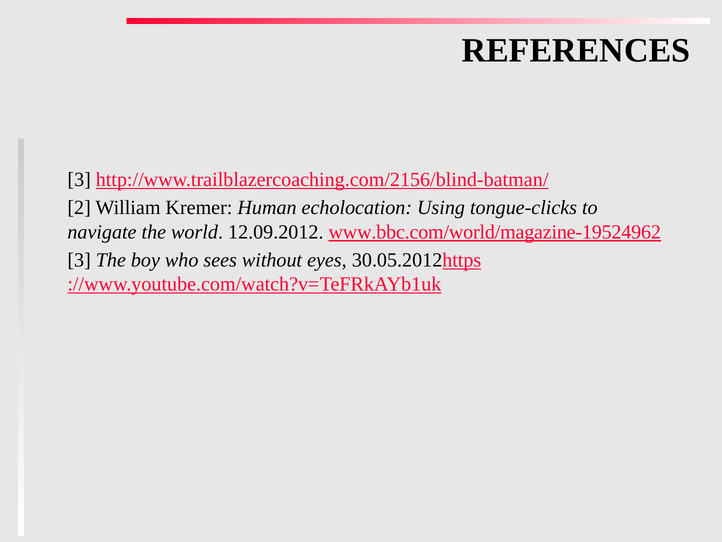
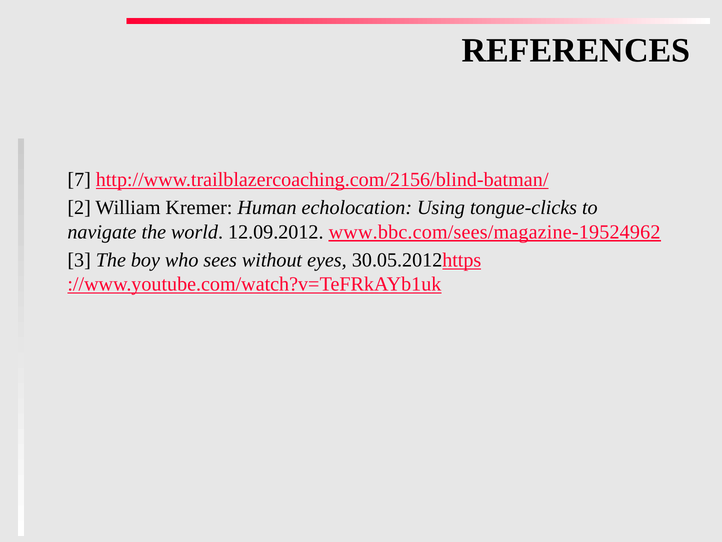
3 at (79, 180): 3 -> 7
www.bbc.com/world/magazine-19524962: www.bbc.com/world/magazine-19524962 -> www.bbc.com/sees/magazine-19524962
